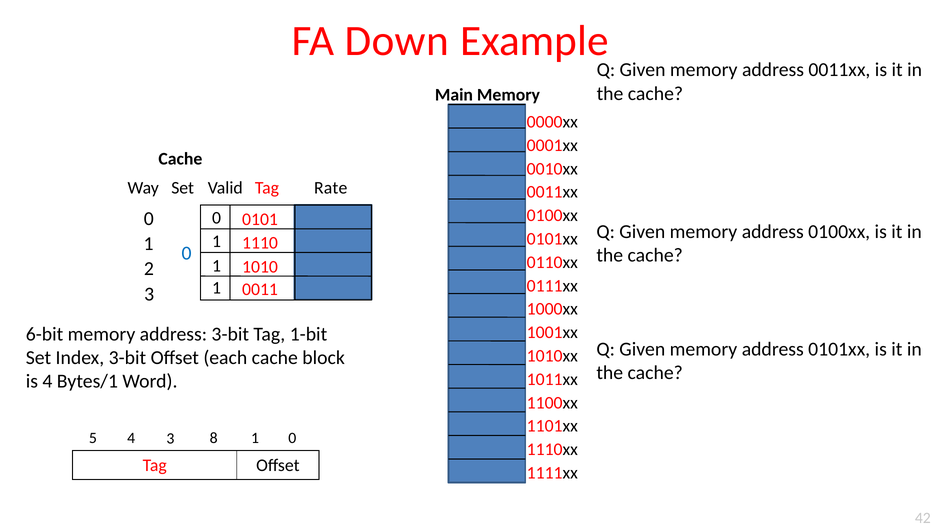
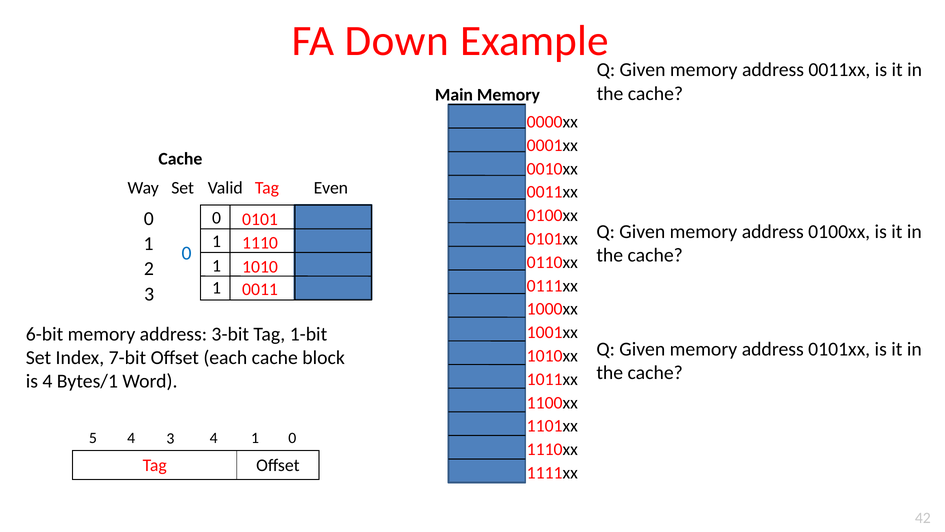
Rate: Rate -> Even
Index 3-bit: 3-bit -> 7-bit
3 8: 8 -> 4
